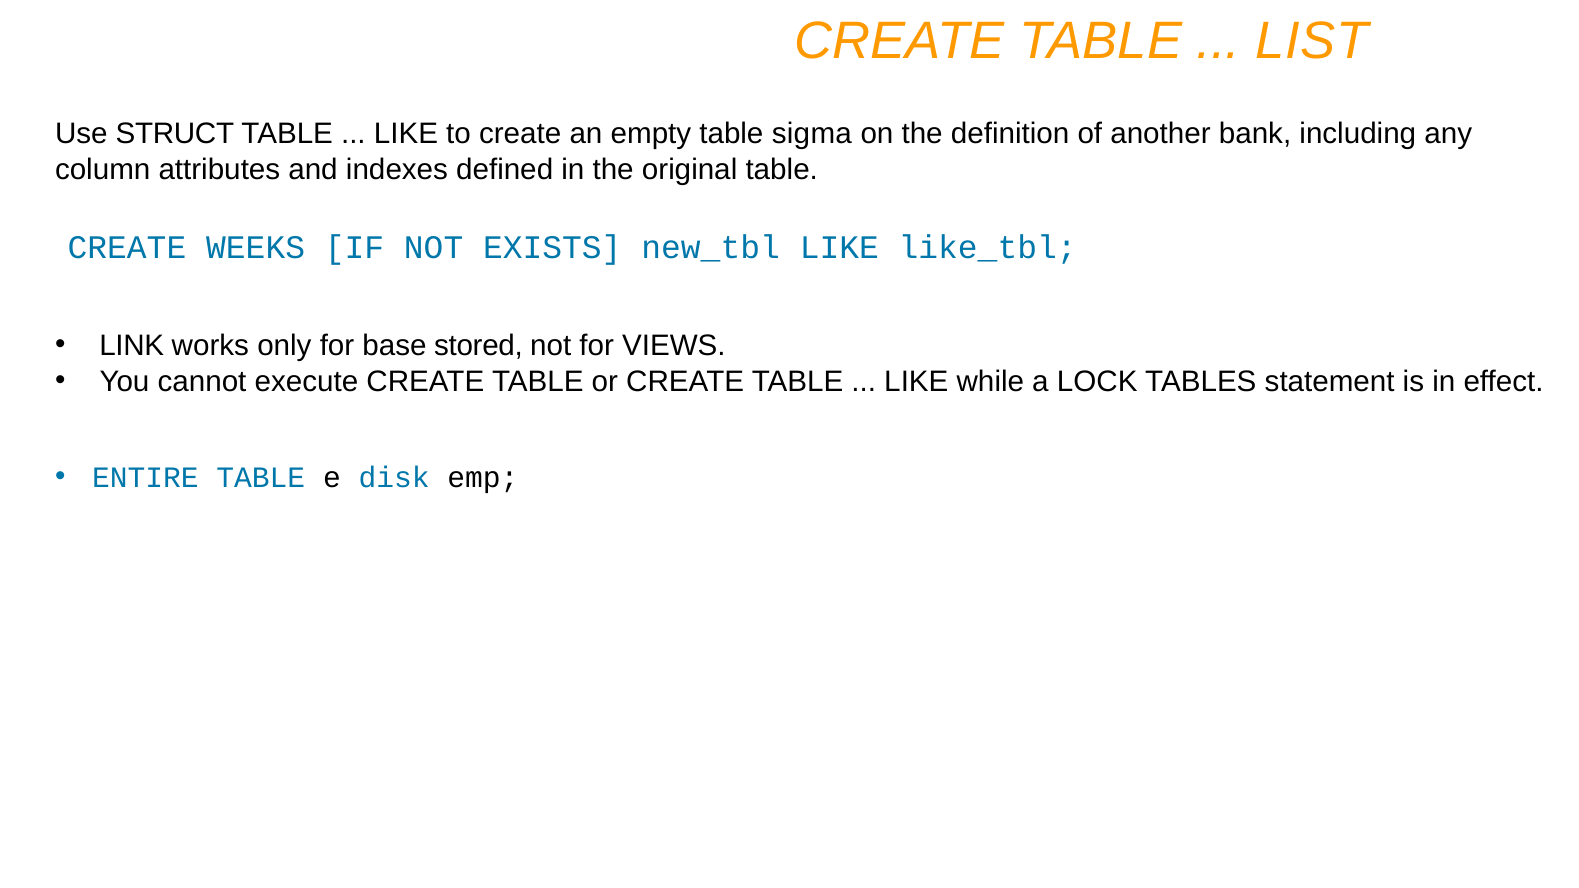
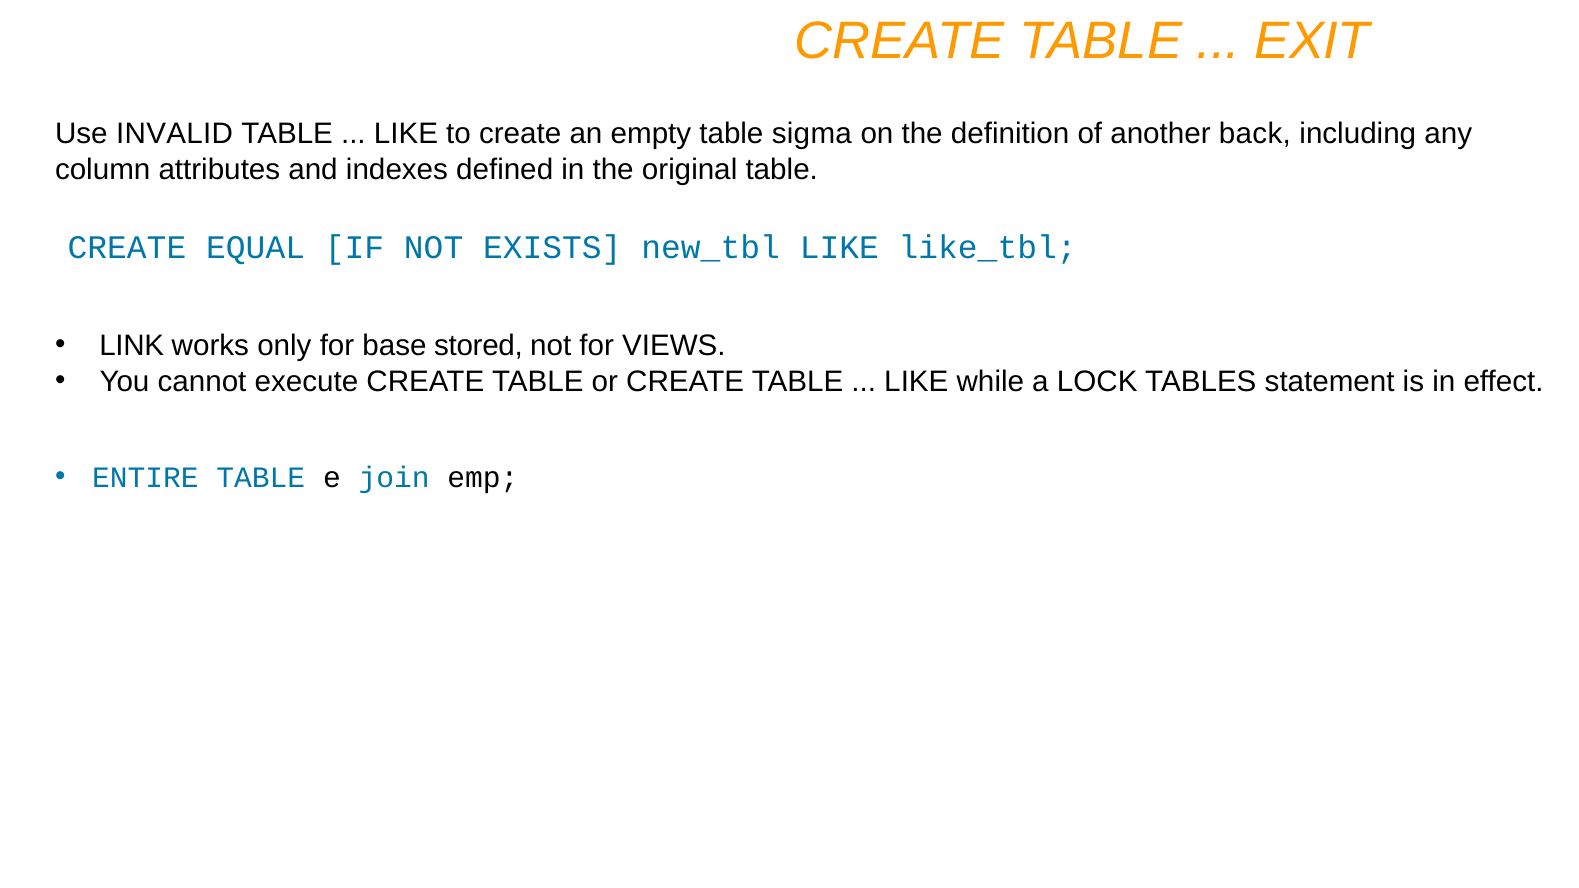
LIST: LIST -> EXIT
STRUCT: STRUCT -> INVALID
bank: bank -> back
WEEKS: WEEKS -> EQUAL
disk: disk -> join
